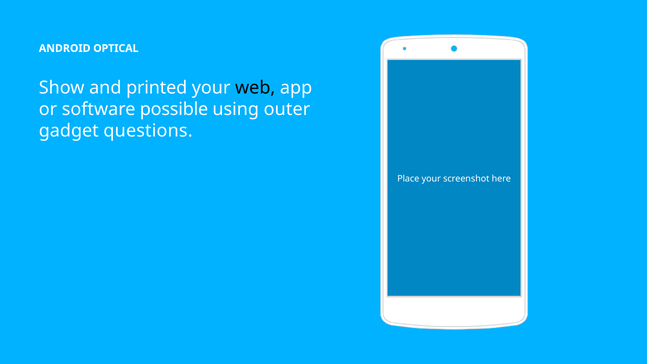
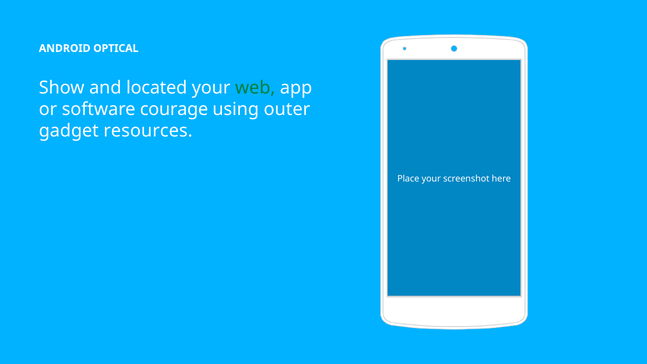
printed: printed -> located
web colour: black -> green
possible: possible -> courage
questions: questions -> resources
